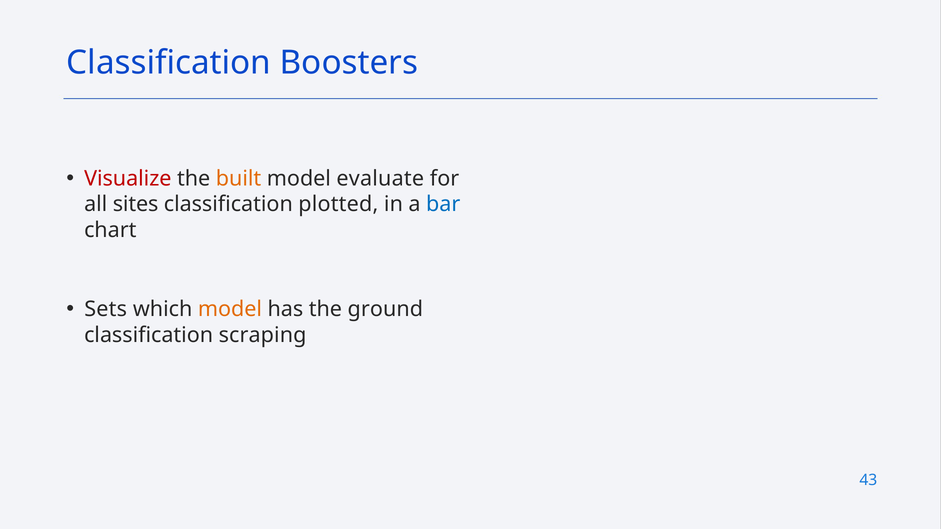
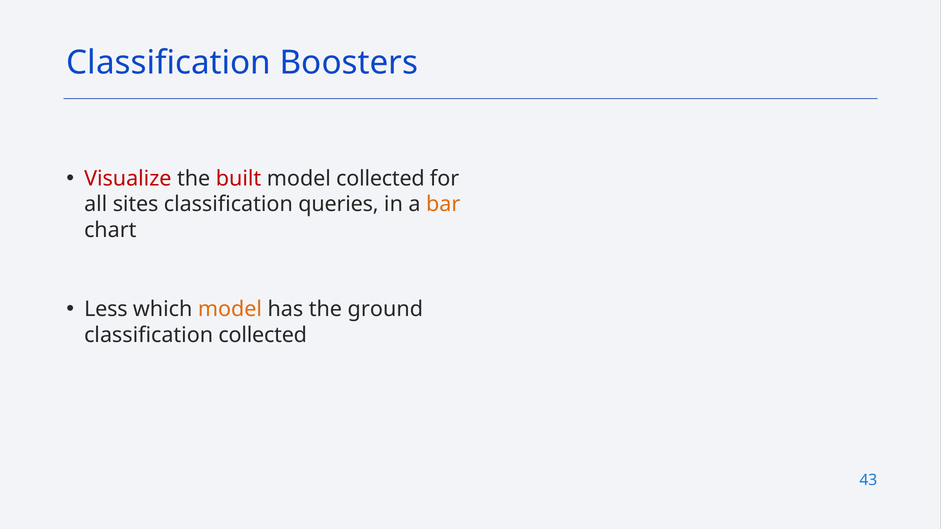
built colour: orange -> red
model evaluate: evaluate -> collected
plotted: plotted -> queries
bar colour: blue -> orange
Sets: Sets -> Less
classification scraping: scraping -> collected
